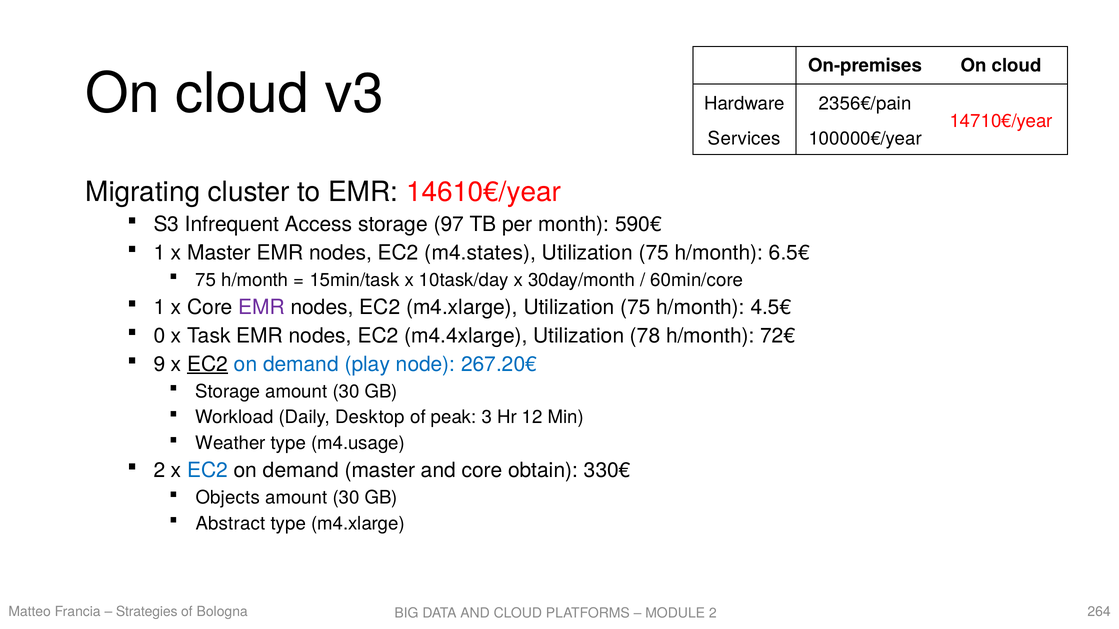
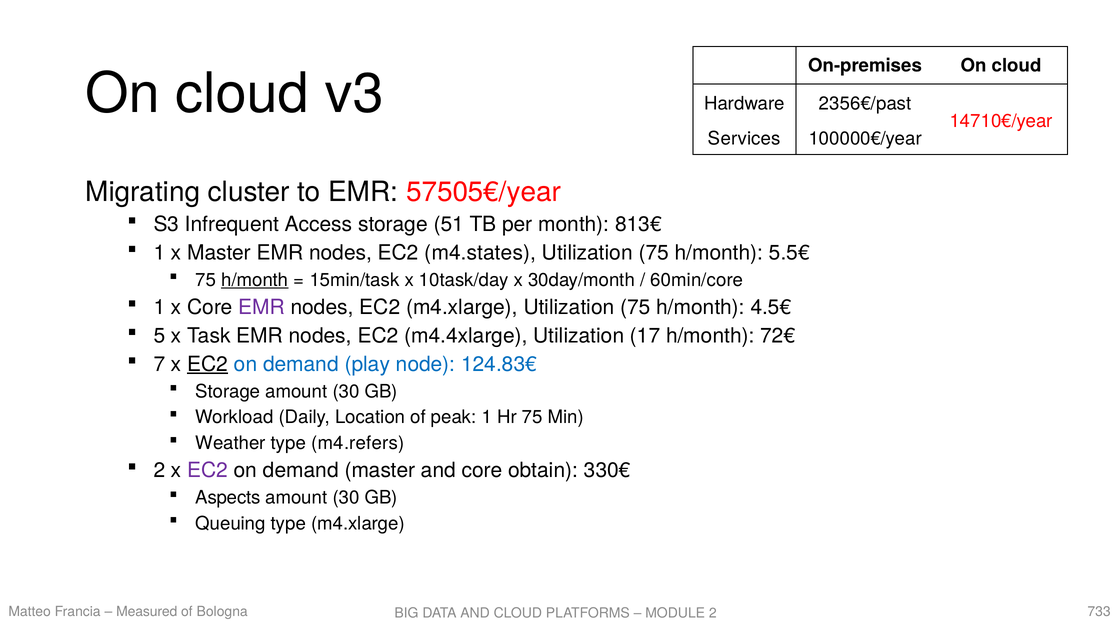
2356€/pain: 2356€/pain -> 2356€/past
14610€/year: 14610€/year -> 57505€/year
97: 97 -> 51
590€: 590€ -> 813€
6.5€: 6.5€ -> 5.5€
h/month at (255, 280) underline: none -> present
0: 0 -> 5
78: 78 -> 17
9: 9 -> 7
267.20€: 267.20€ -> 124.83€
Desktop: Desktop -> Location
peak 3: 3 -> 1
Hr 12: 12 -> 75
m4.usage: m4.usage -> m4.refers
EC2 at (208, 471) colour: blue -> purple
Objects: Objects -> Aspects
Abstract: Abstract -> Queuing
Strategies: Strategies -> Measured
264: 264 -> 733
